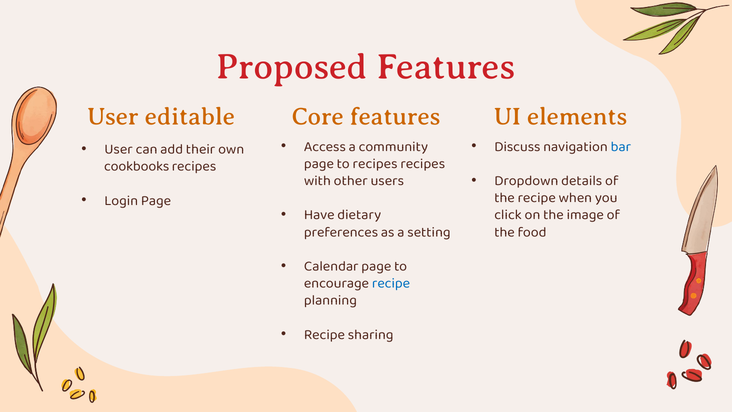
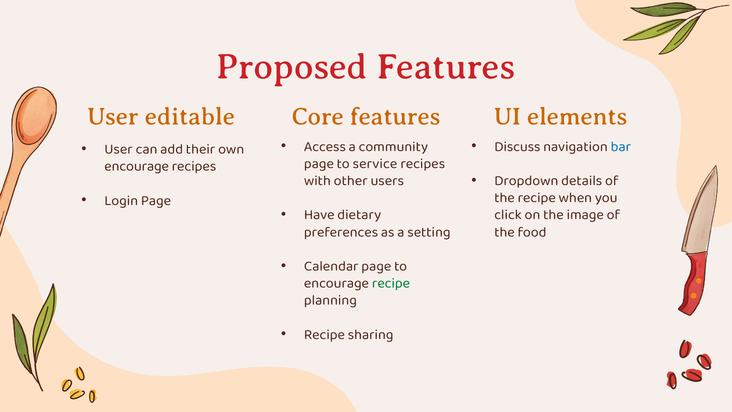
to recipes: recipes -> service
cookbooks at (137, 166): cookbooks -> encourage
recipe at (391, 283) colour: blue -> green
